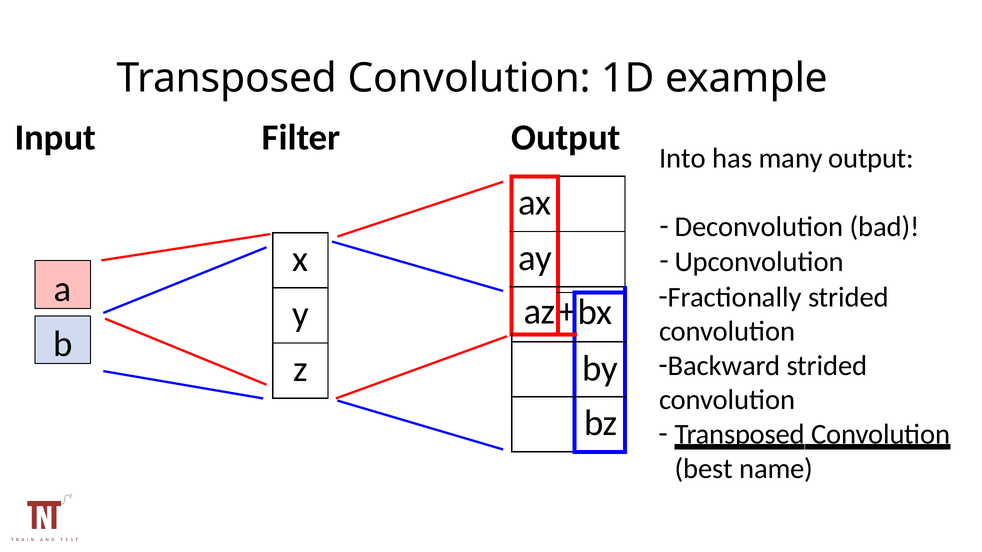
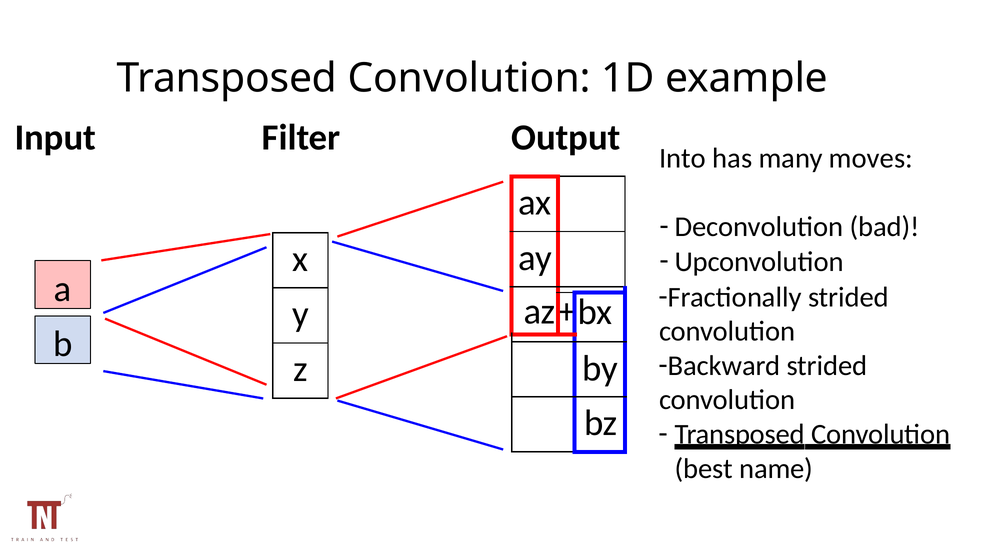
many output: output -> moves
